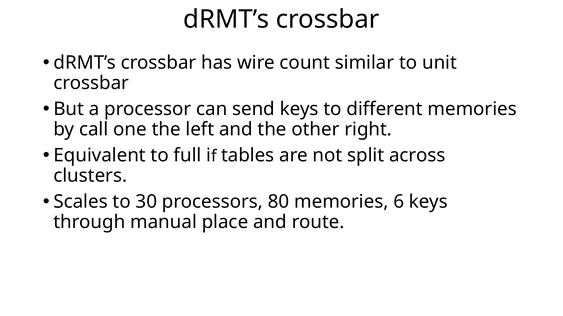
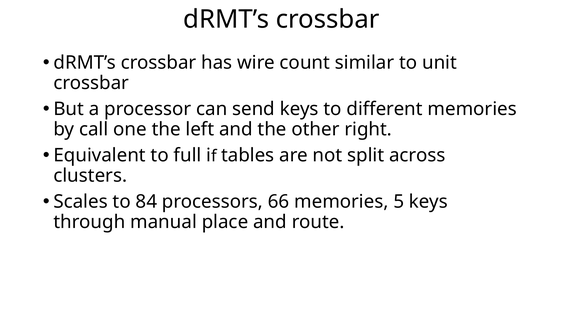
30: 30 -> 84
80: 80 -> 66
6: 6 -> 5
